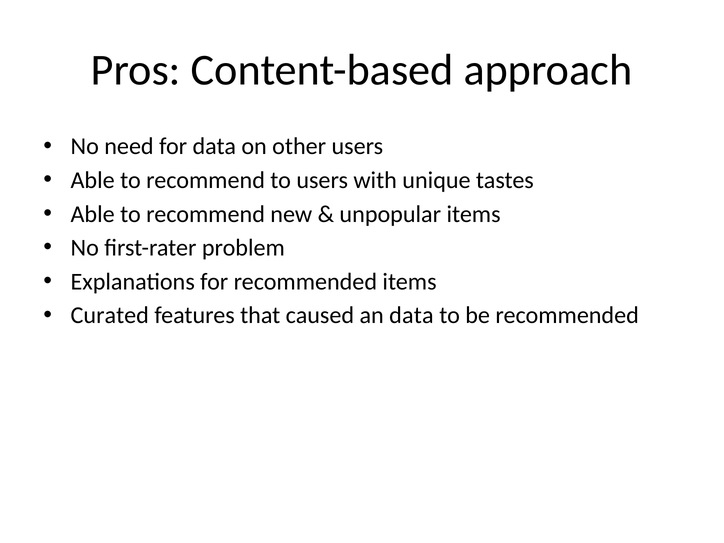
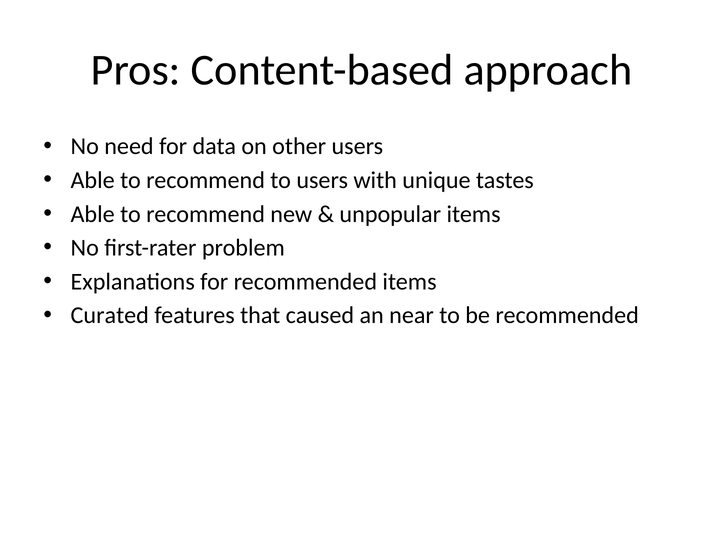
an data: data -> near
